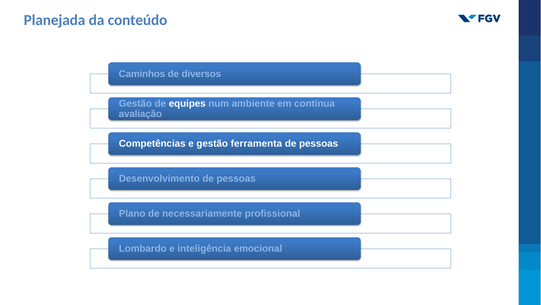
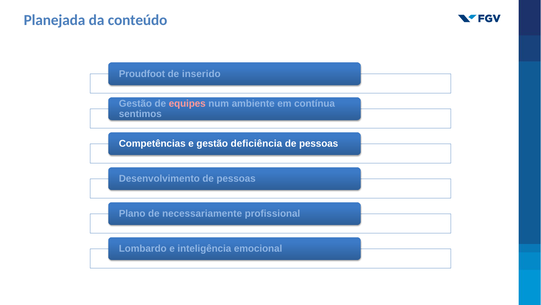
Caminhos: Caminhos -> Proudfoot
diversos: diversos -> inserido
equipes colour: white -> pink
avaliação: avaliação -> sentimos
ferramenta: ferramenta -> deficiência
